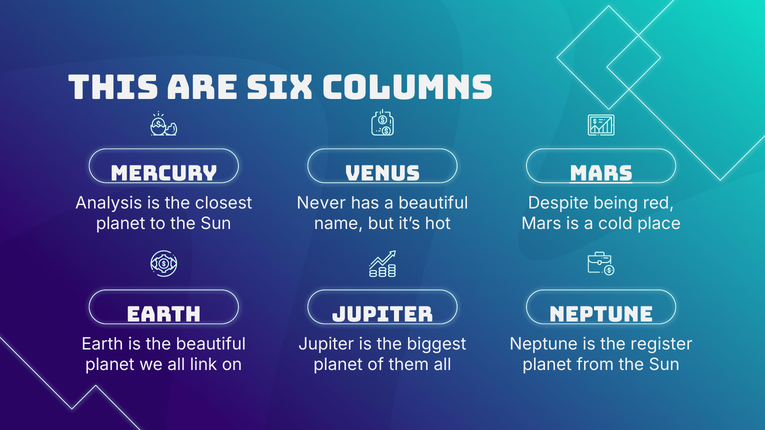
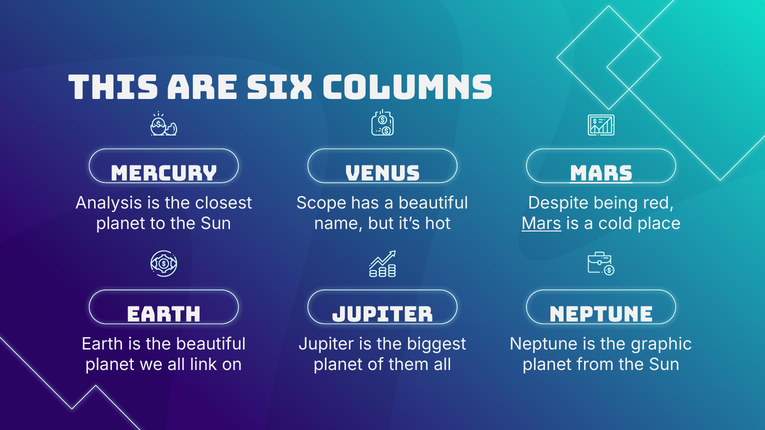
Never: Never -> Scope
Mars at (541, 224) underline: none -> present
register: register -> graphic
